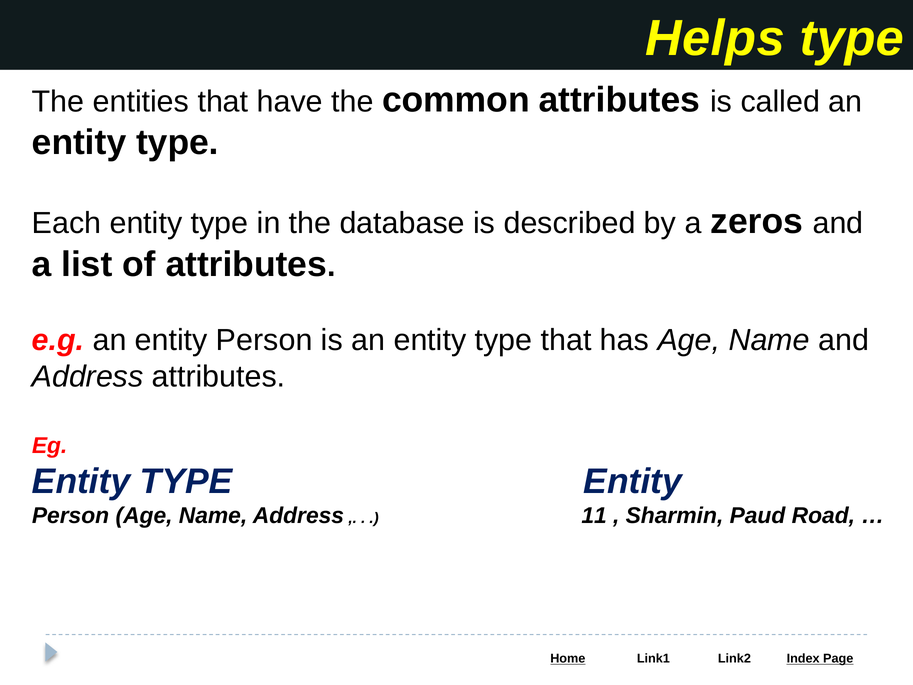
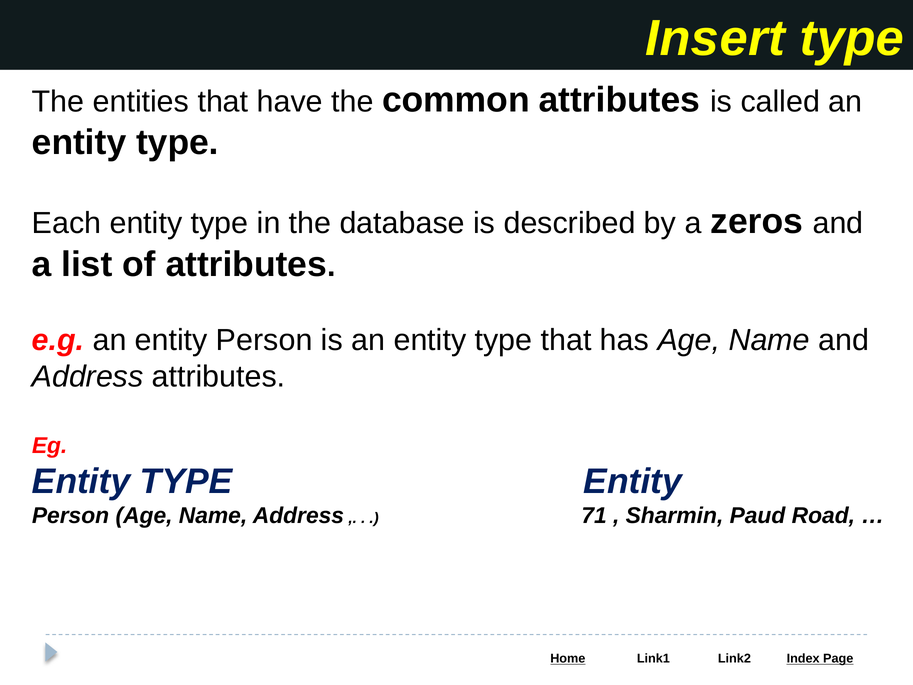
Helps: Helps -> Insert
11: 11 -> 71
